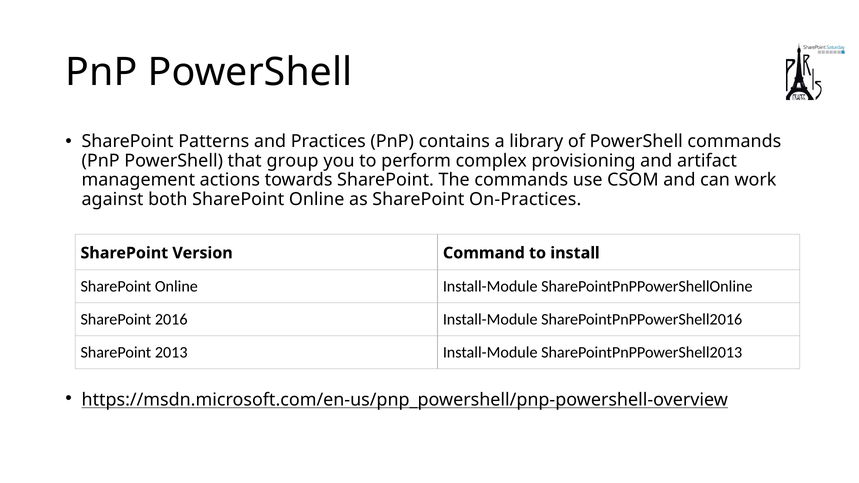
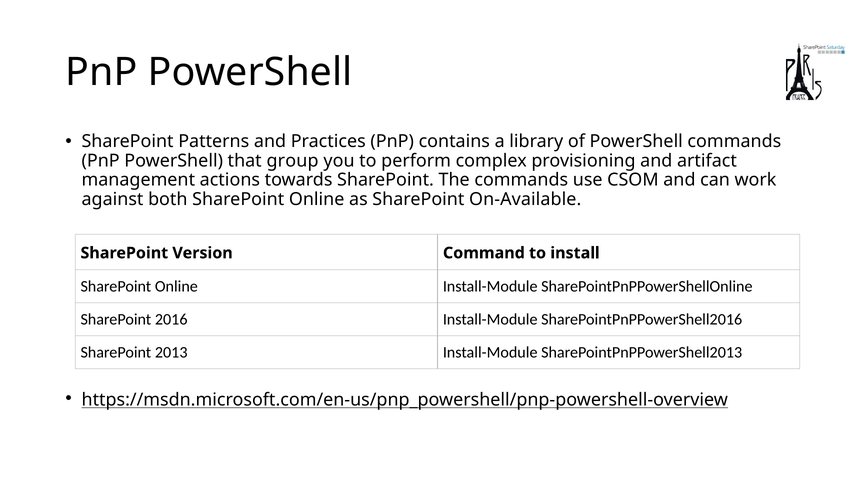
On-Practices: On-Practices -> On-Available
